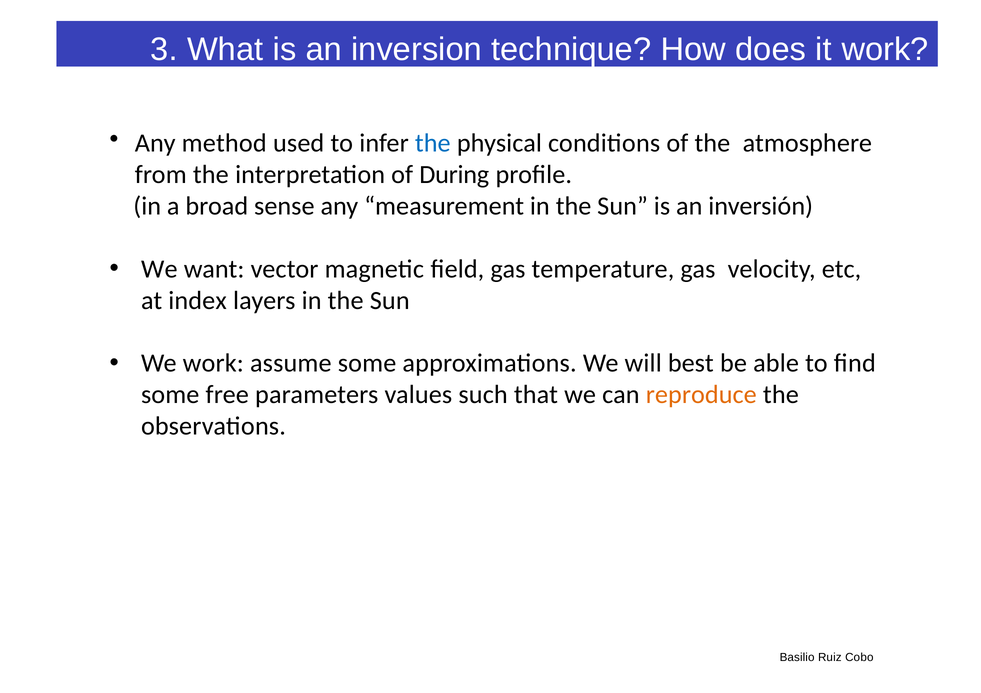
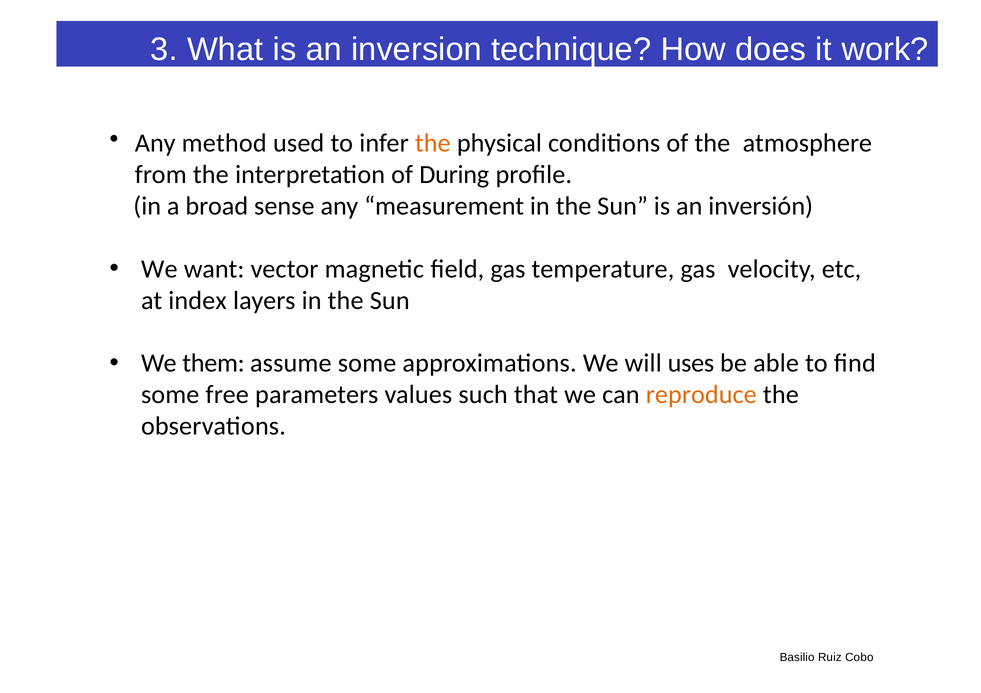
the at (433, 143) colour: blue -> orange
We work: work -> them
best: best -> uses
